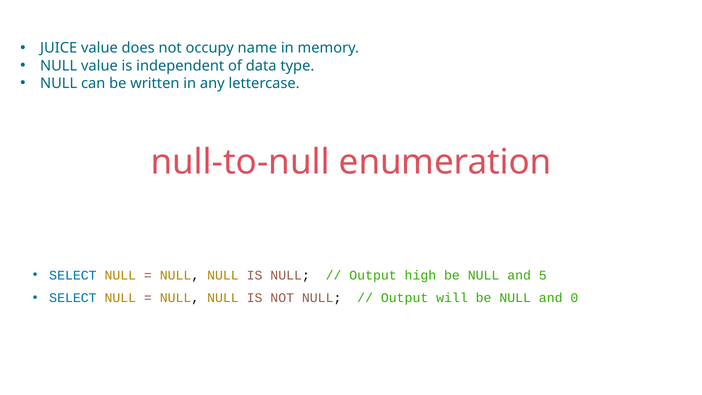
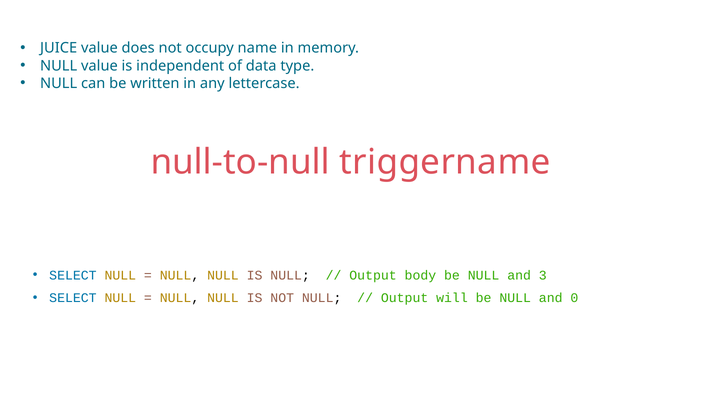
enumeration: enumeration -> triggername
high: high -> body
5: 5 -> 3
